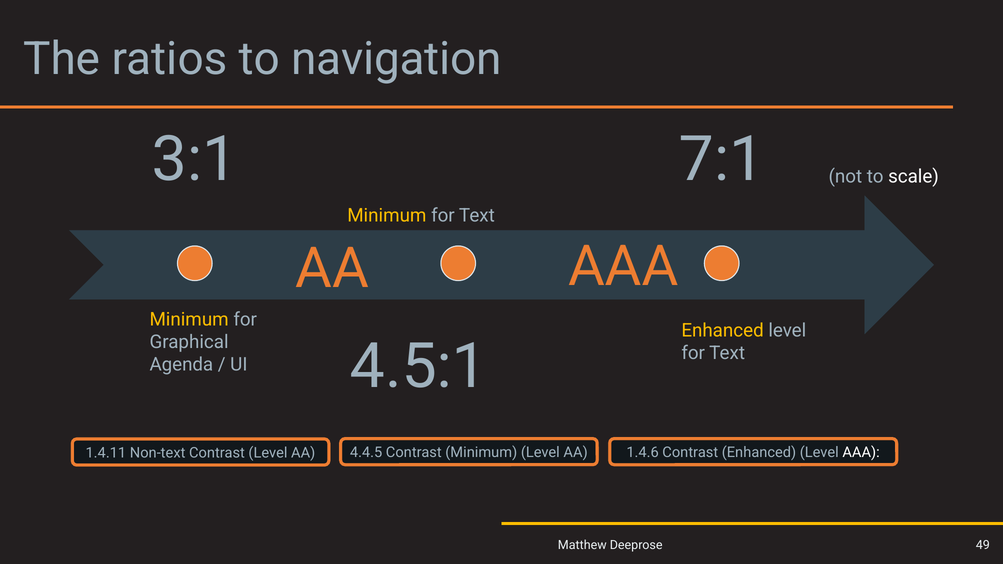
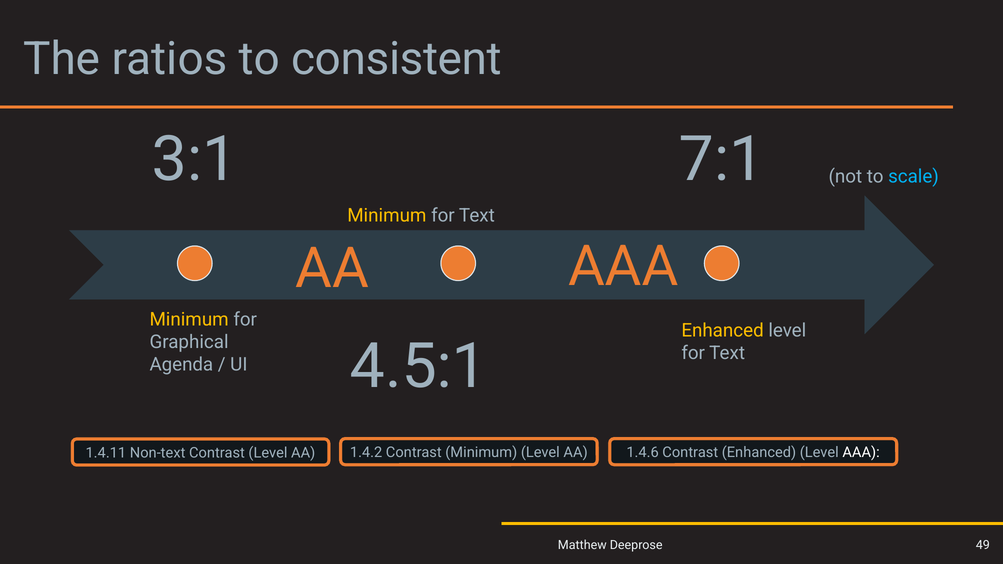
navigation: navigation -> consistent
scale colour: white -> light blue
4.4.5: 4.4.5 -> 1.4.2
